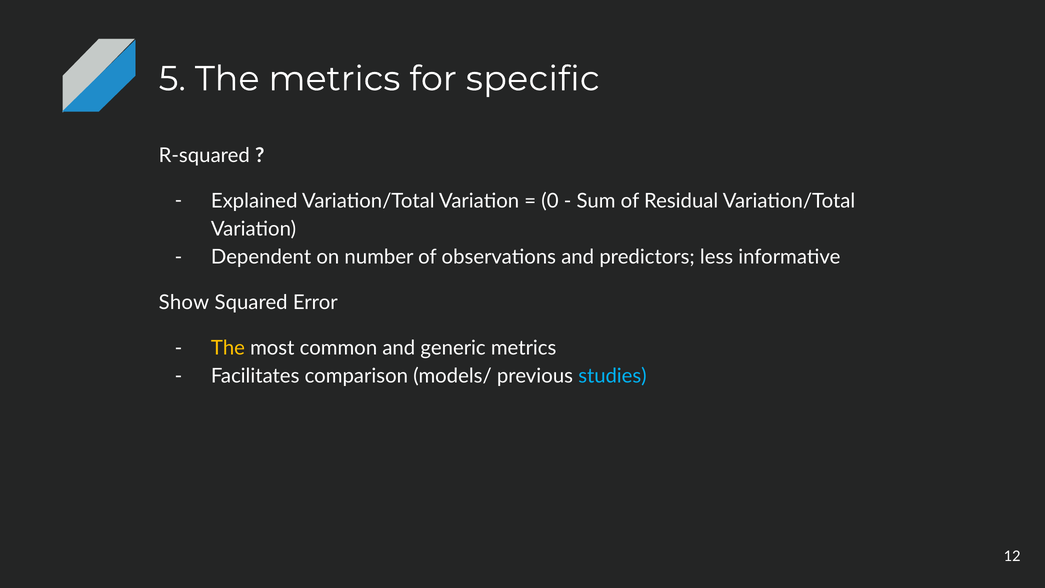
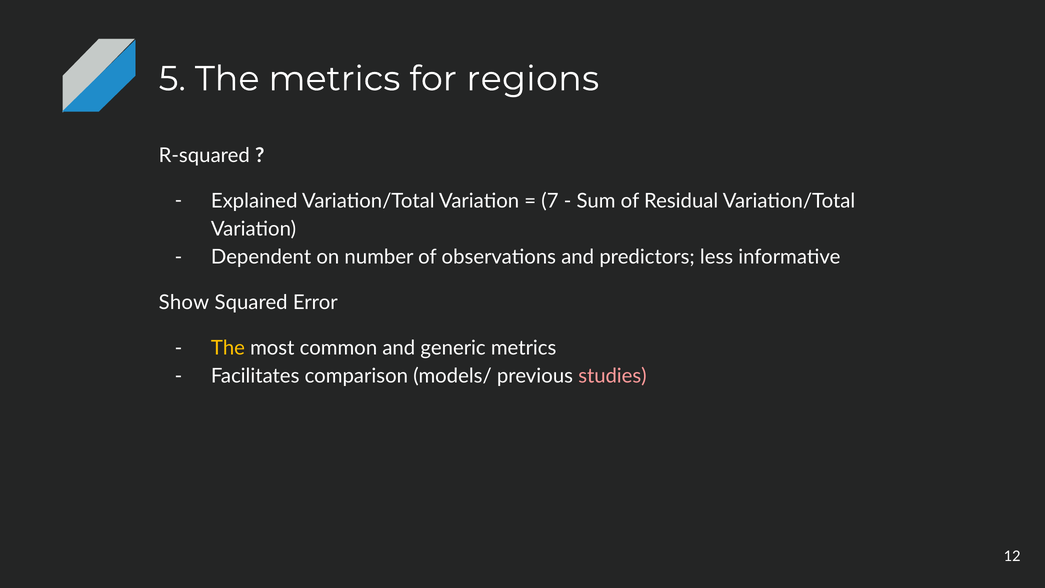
specific: specific -> regions
0: 0 -> 7
studies colour: light blue -> pink
